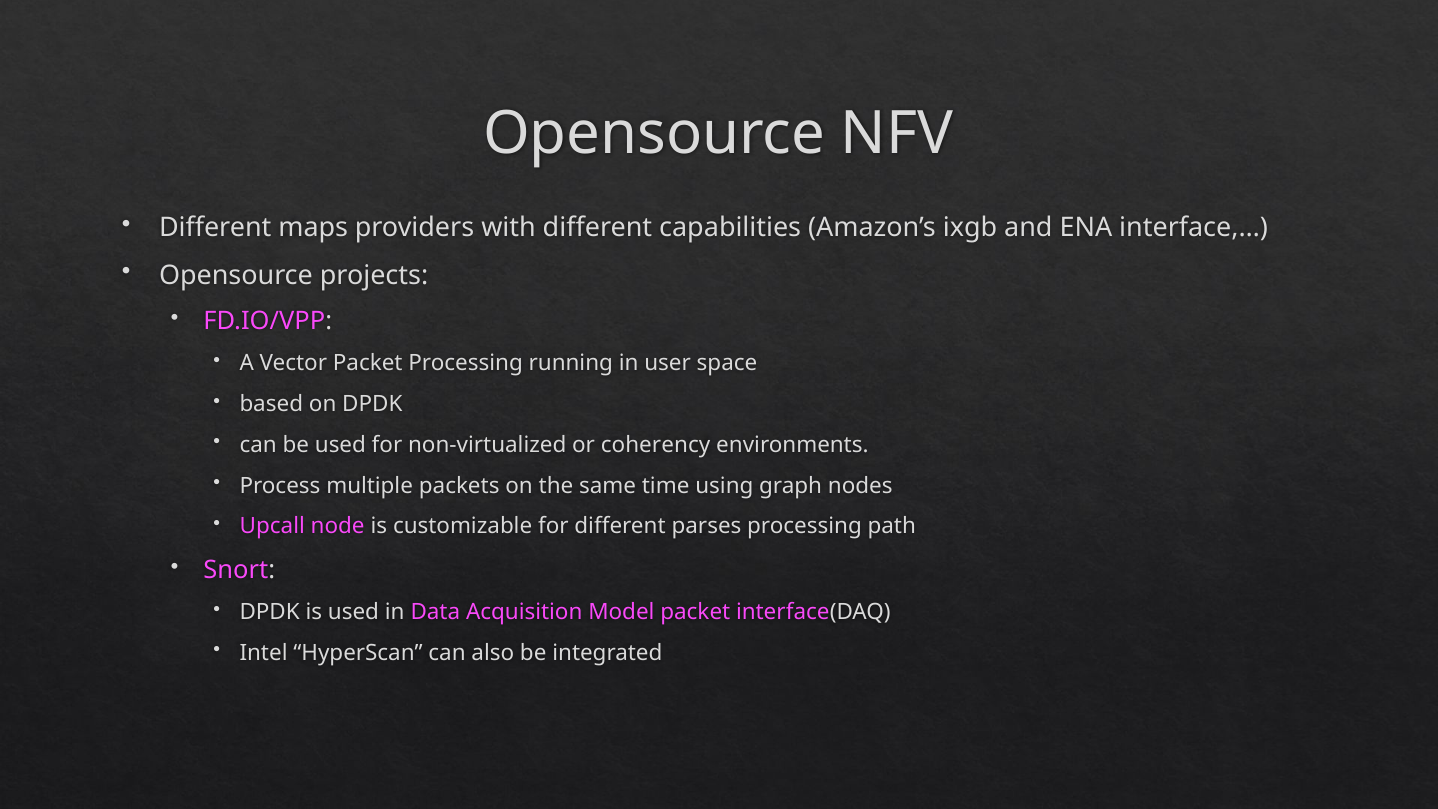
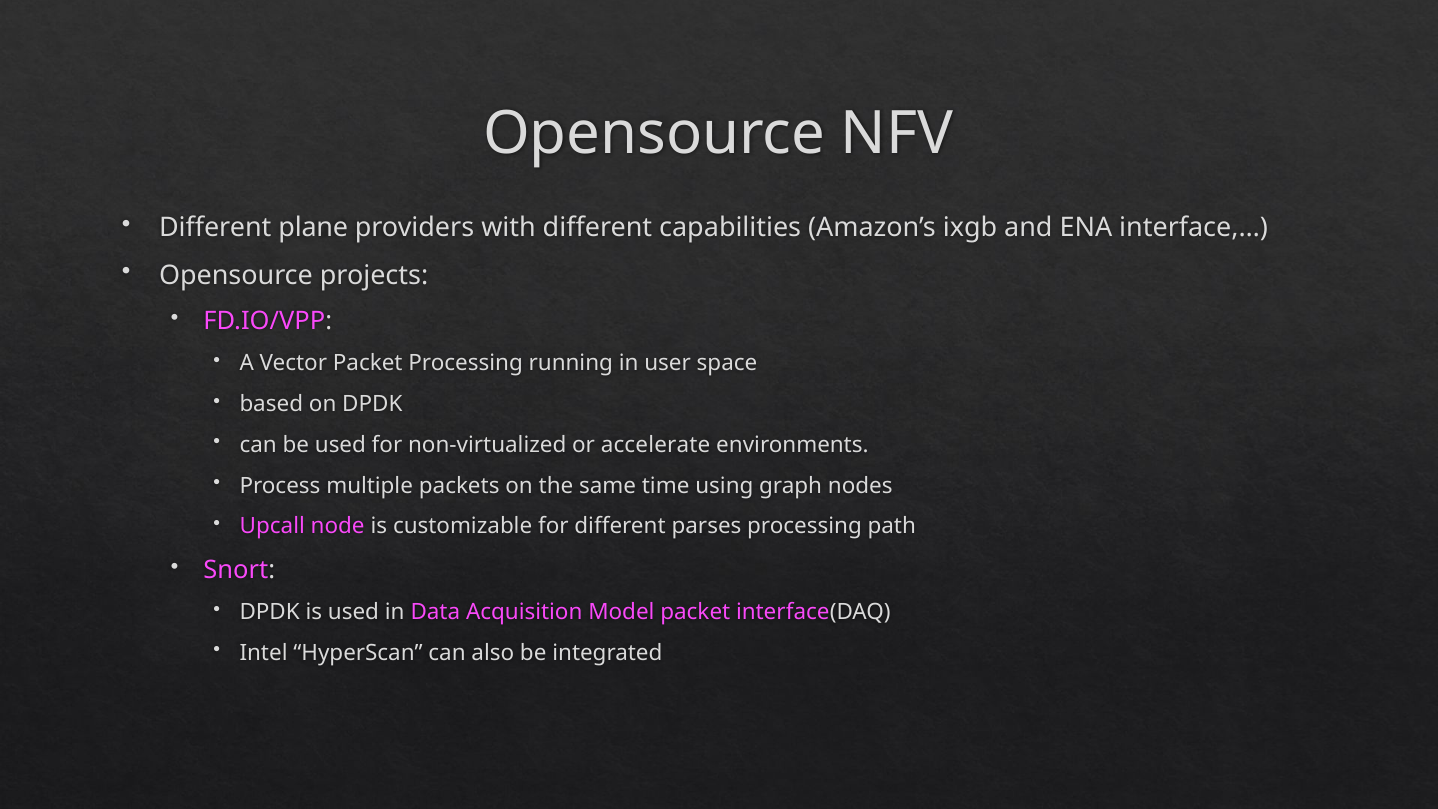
maps: maps -> plane
coherency: coherency -> accelerate
